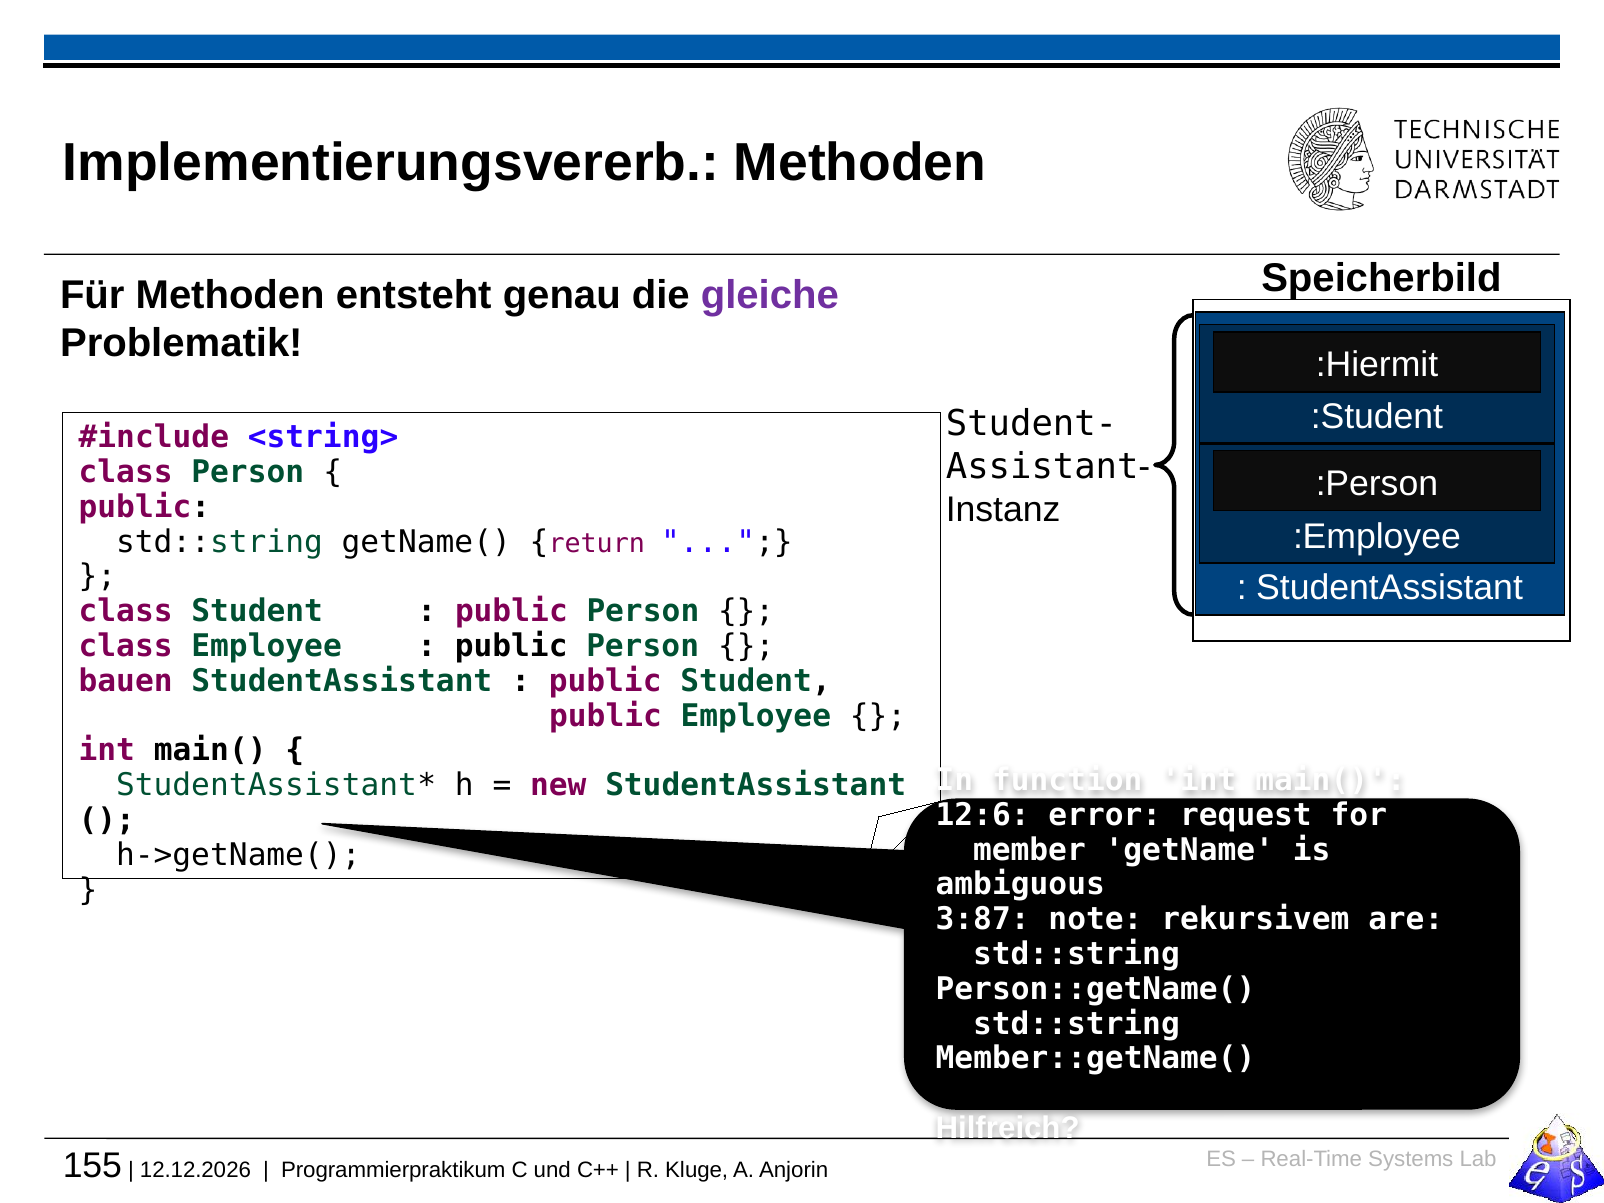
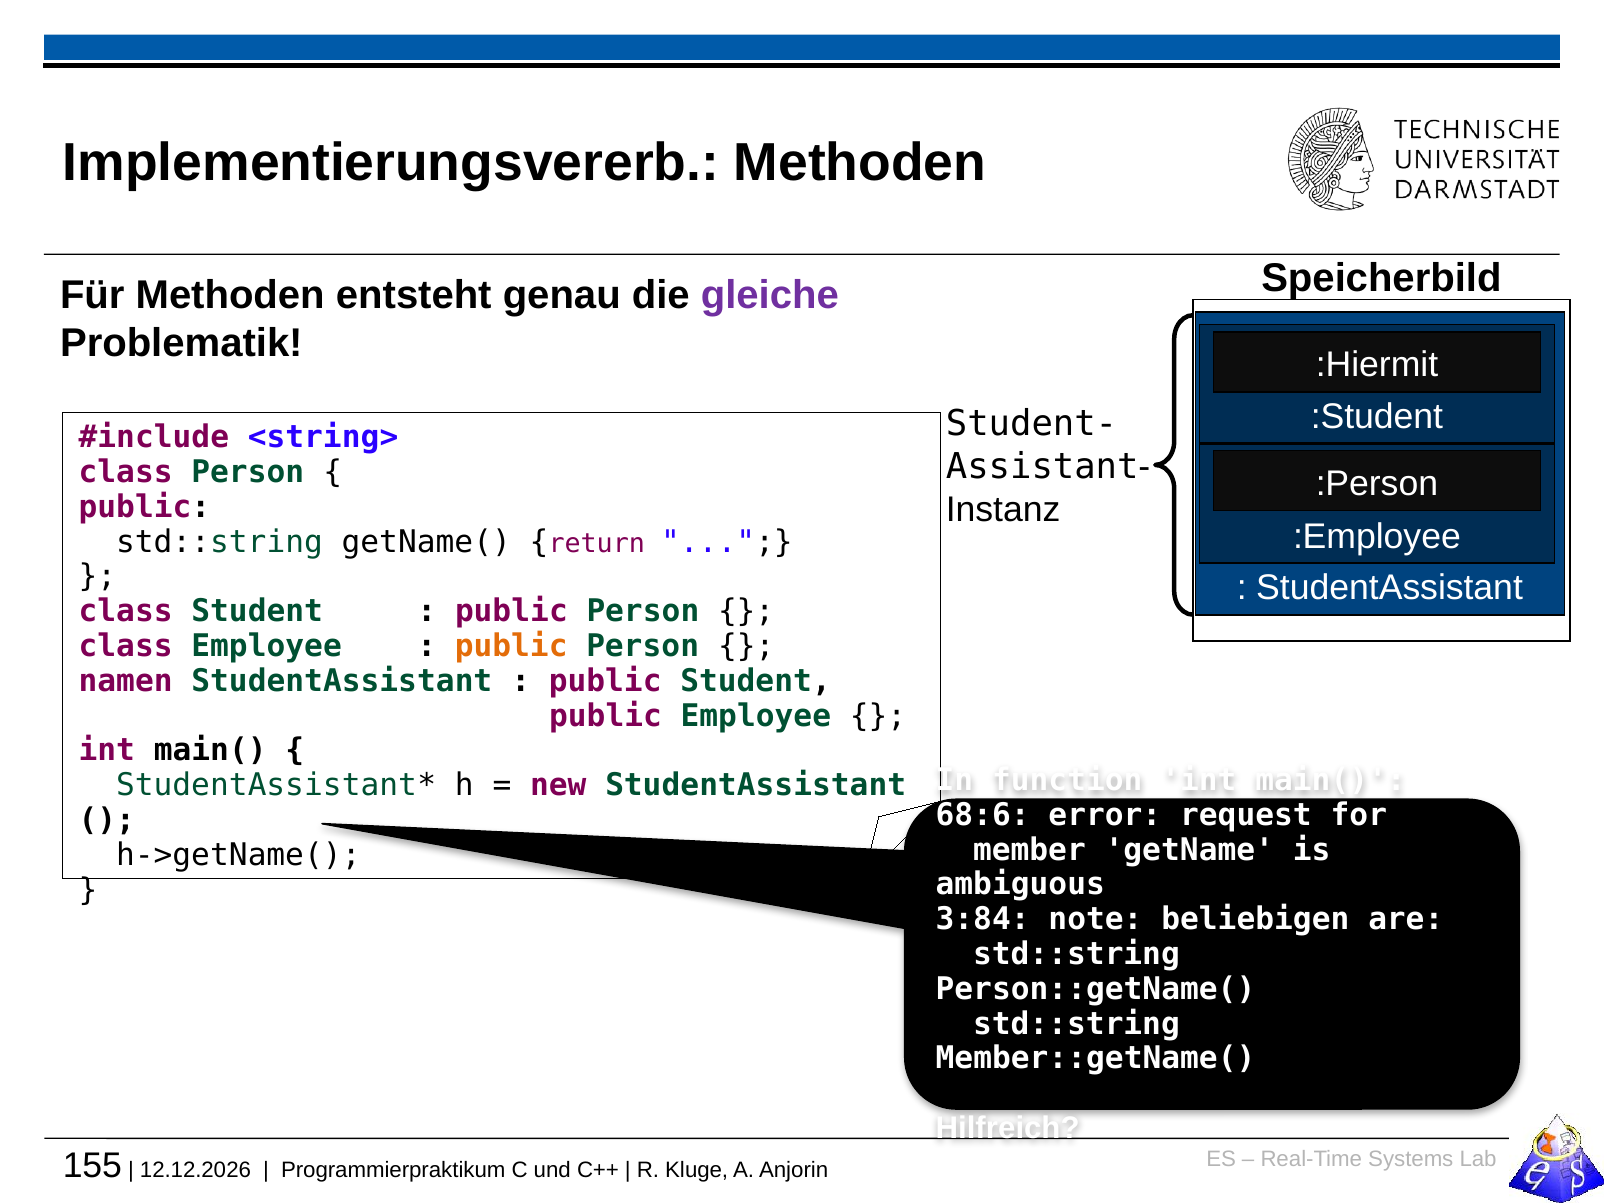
public at (511, 646) colour: black -> orange
bauen: bauen -> namen
12:6: 12:6 -> 68:6
3:87: 3:87 -> 3:84
rekursivem: rekursivem -> beliebigen
